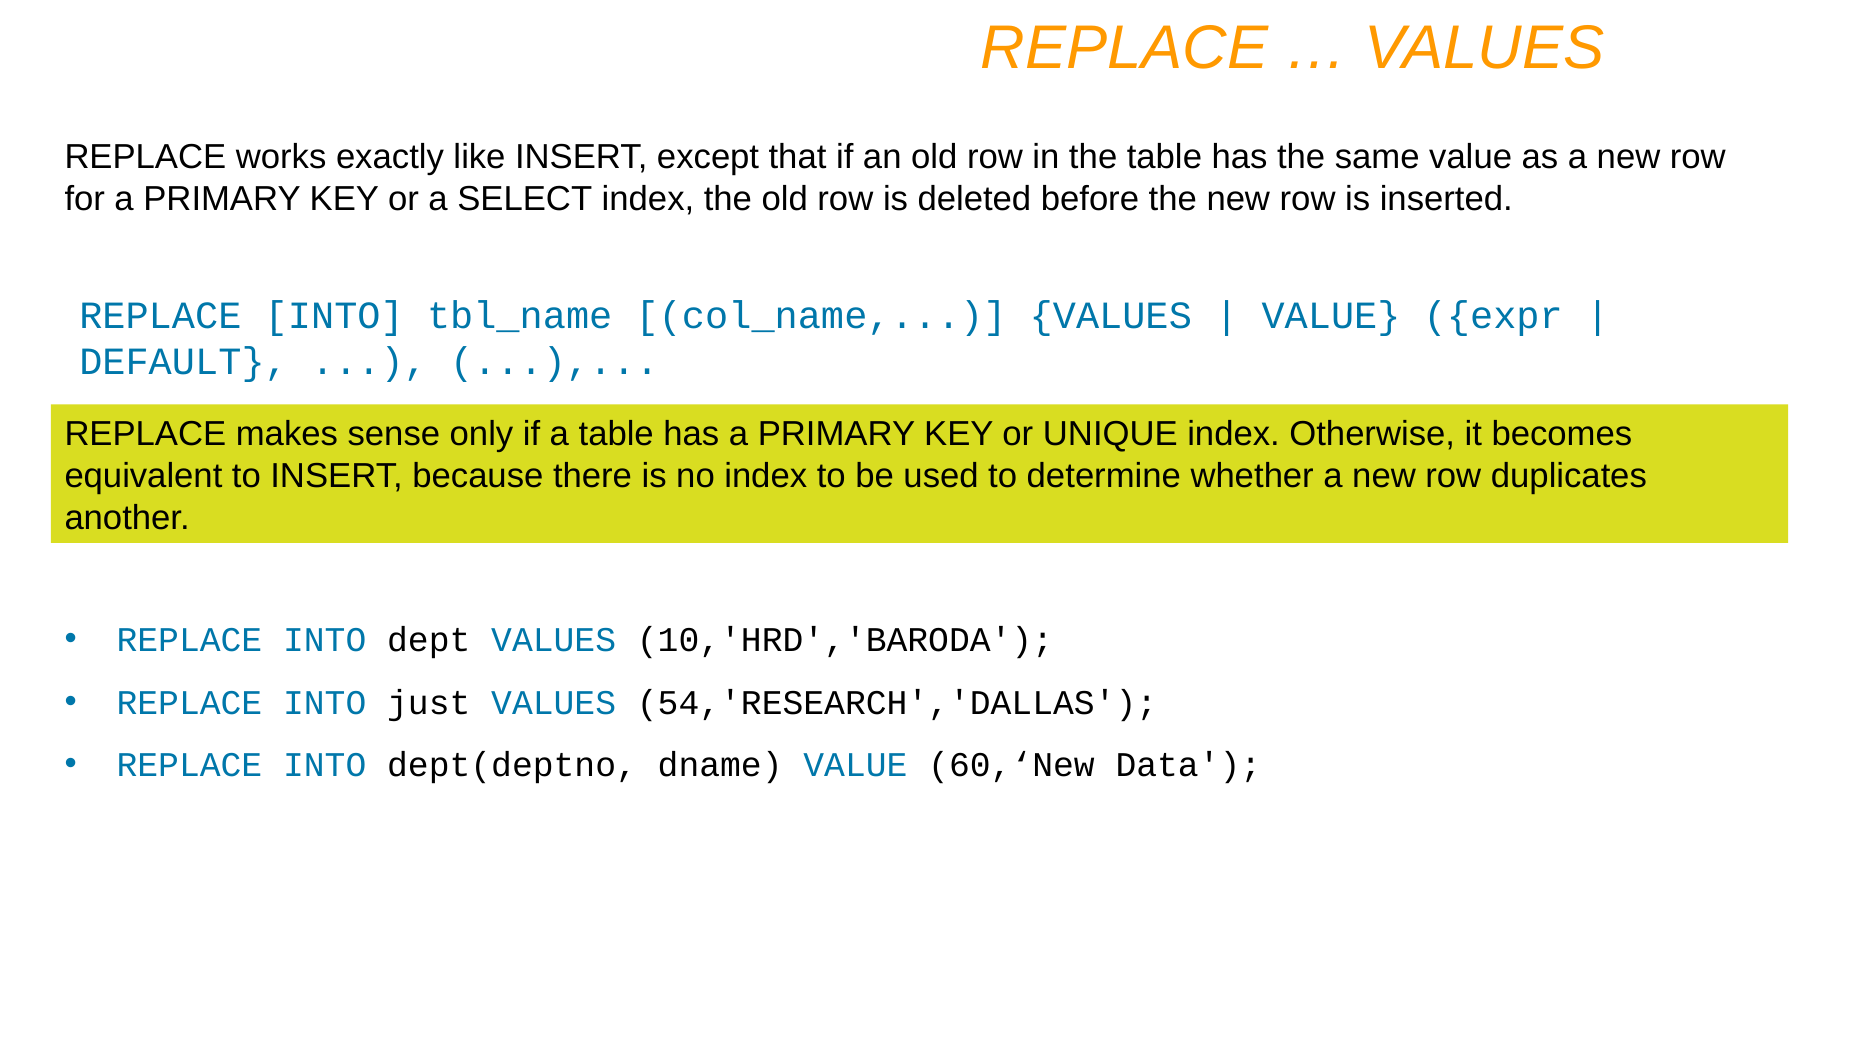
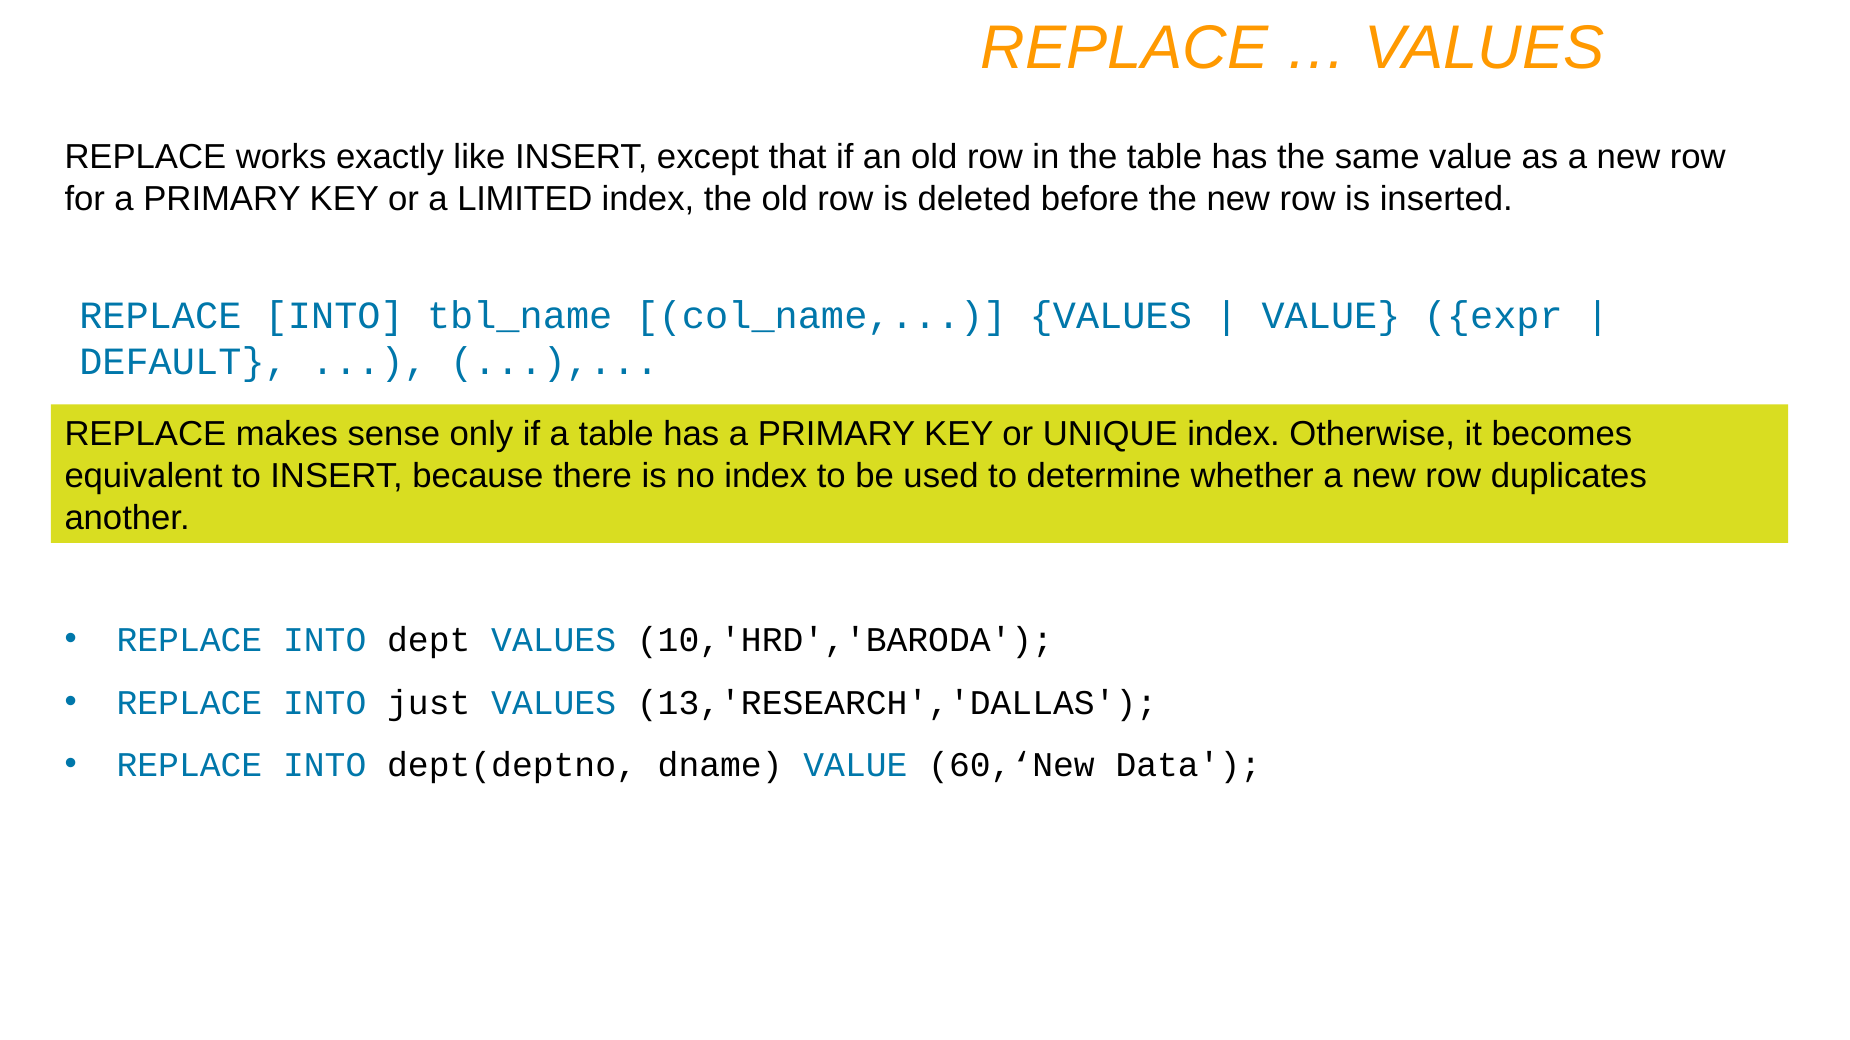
SELECT: SELECT -> LIMITED
54,'RESEARCH','DALLAS: 54,'RESEARCH','DALLAS -> 13,'RESEARCH','DALLAS
